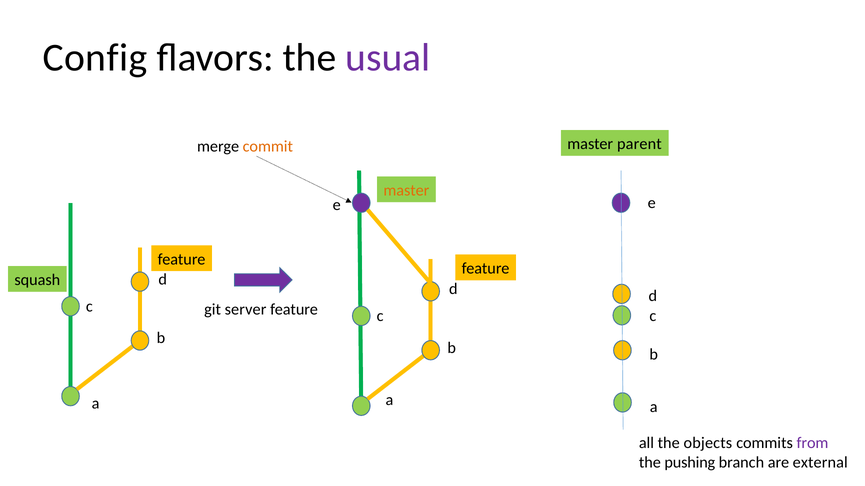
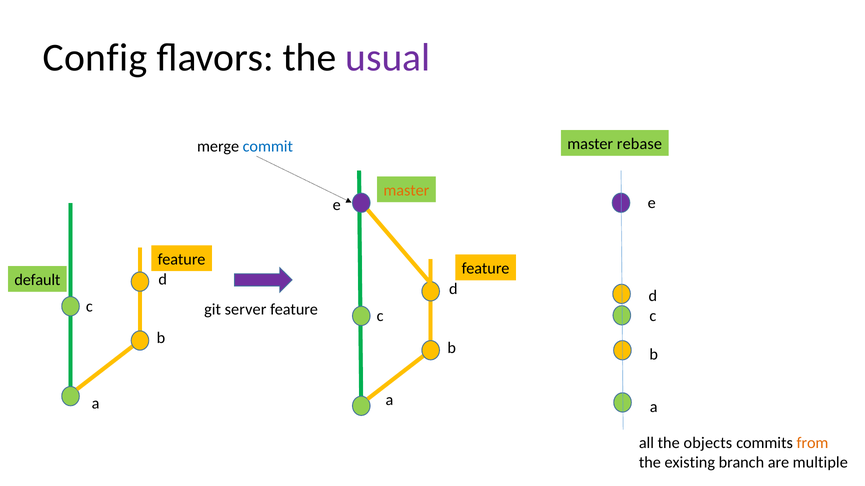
parent: parent -> rebase
commit colour: orange -> blue
squash: squash -> default
from colour: purple -> orange
pushing: pushing -> existing
external: external -> multiple
